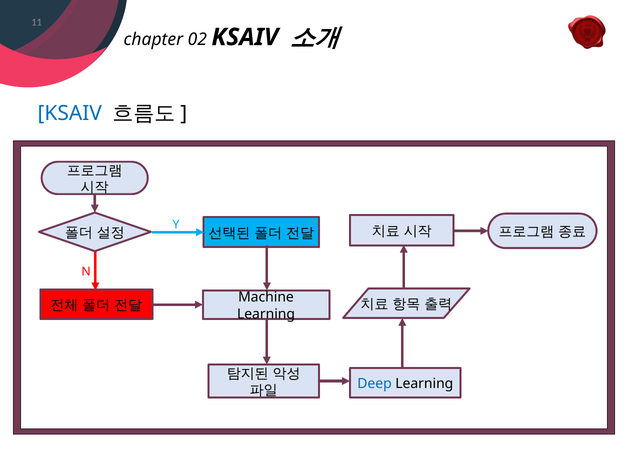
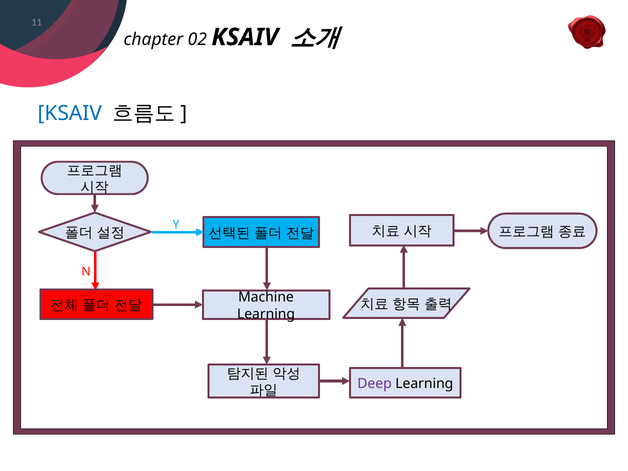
Deep colour: blue -> purple
